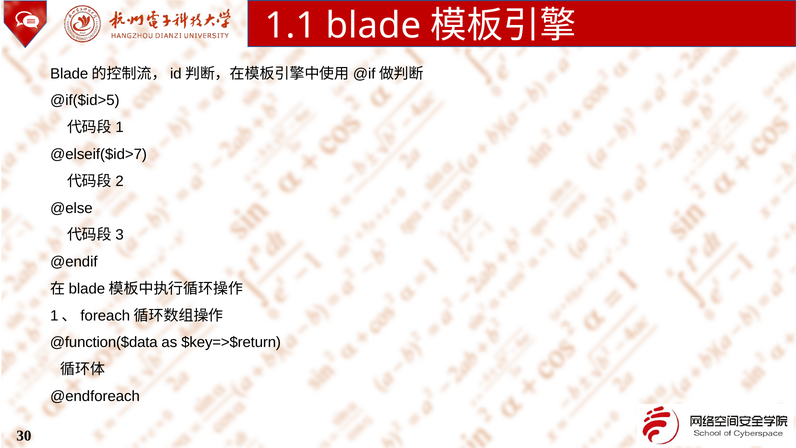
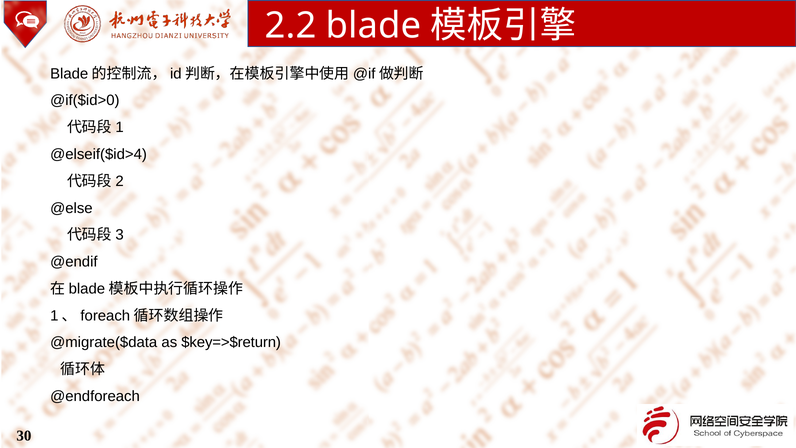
1.1: 1.1 -> 2.2
@if($id>5: @if($id>5 -> @if($id>0
@elseif($id>7: @elseif($id>7 -> @elseif($id>4
@function($data: @function($data -> @migrate($data
